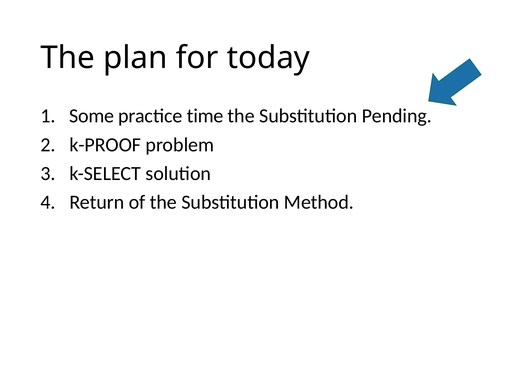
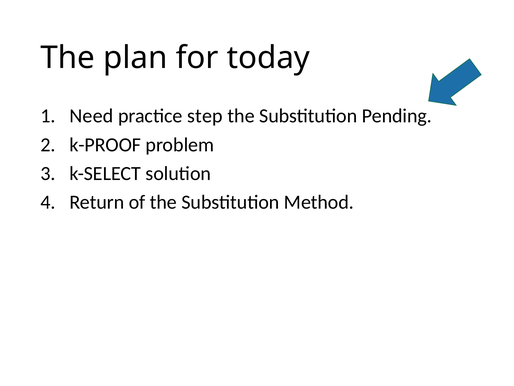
Some: Some -> Need
time: time -> step
